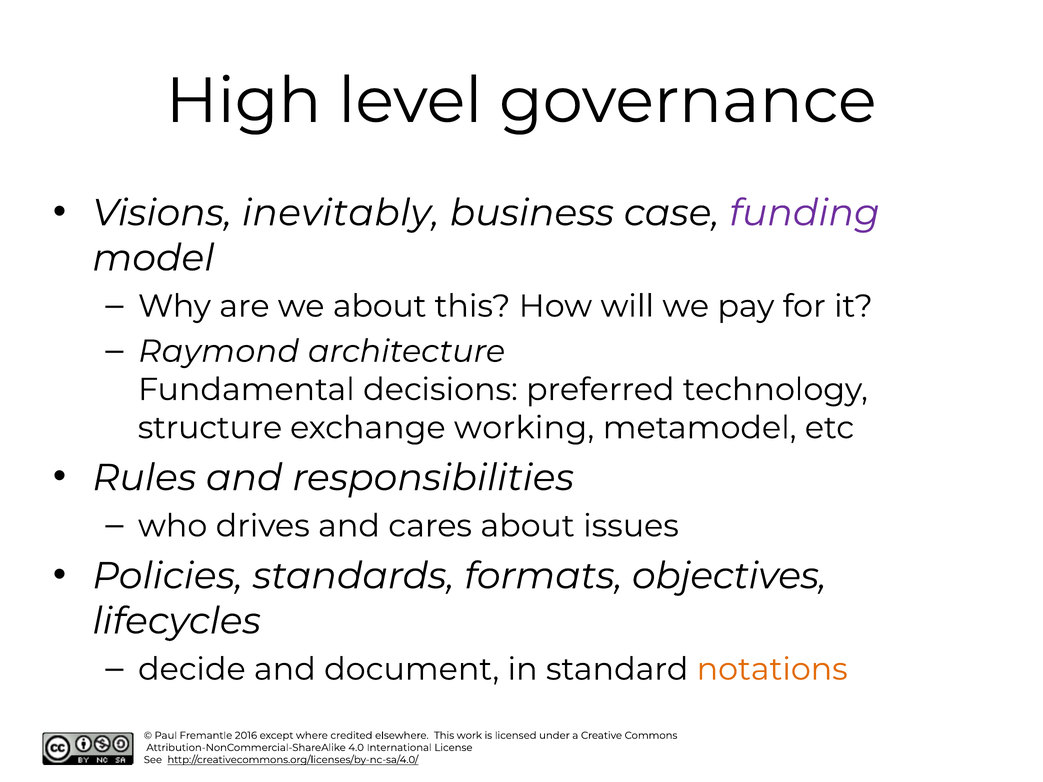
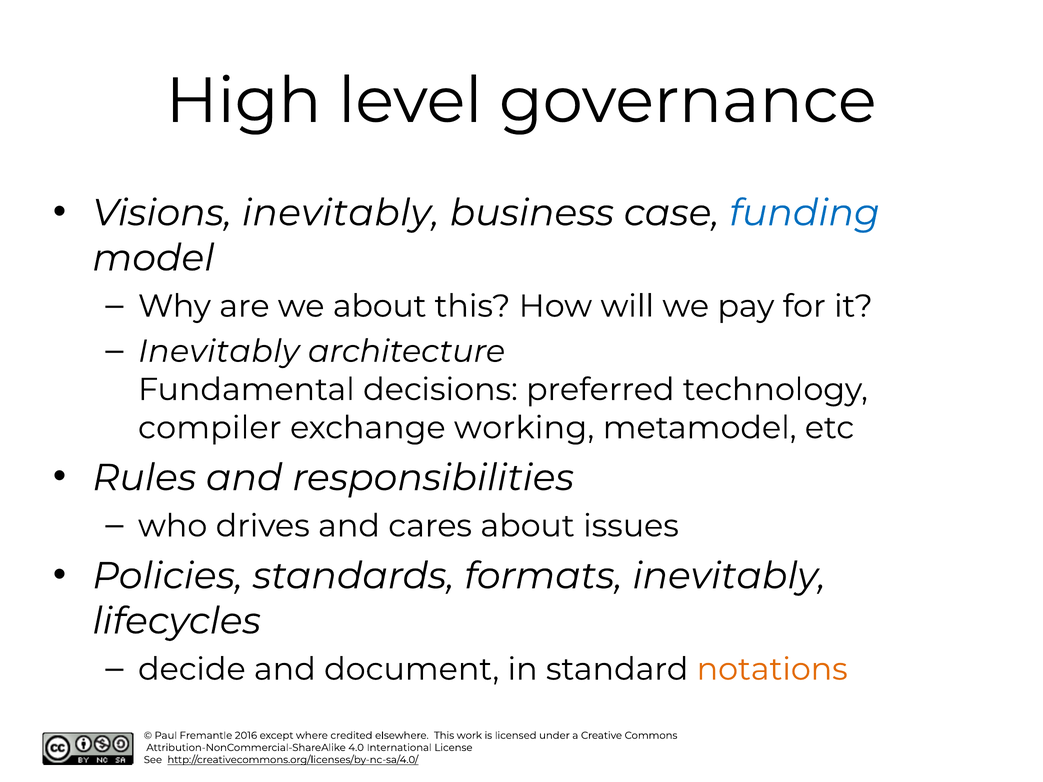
funding colour: purple -> blue
Raymond at (219, 351): Raymond -> Inevitably
structure: structure -> compiler
formats objectives: objectives -> inevitably
